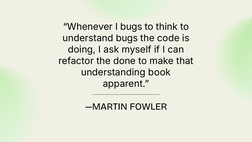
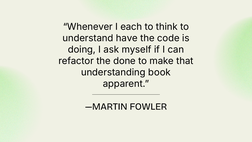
I bugs: bugs -> each
understand bugs: bugs -> have
